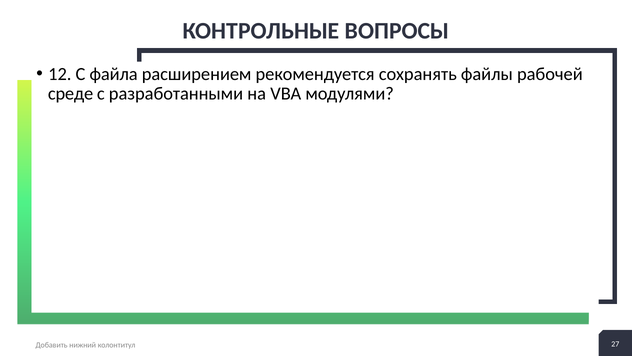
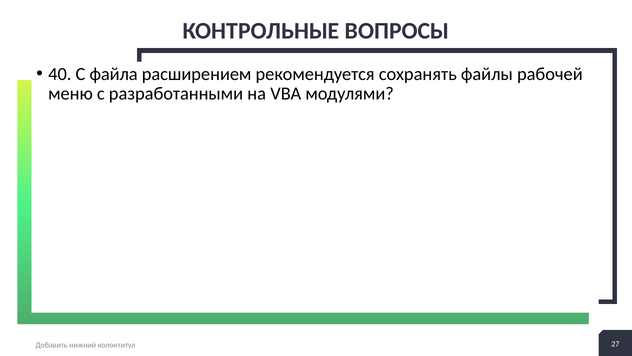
12: 12 -> 40
среде: среде -> меню
